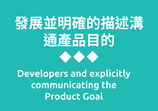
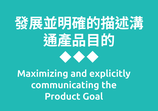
Developers: Developers -> Maximizing
